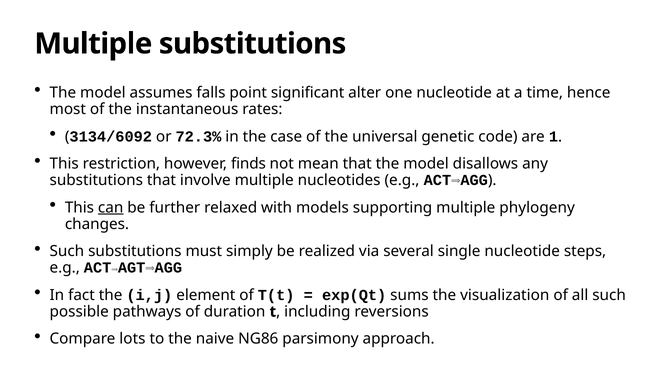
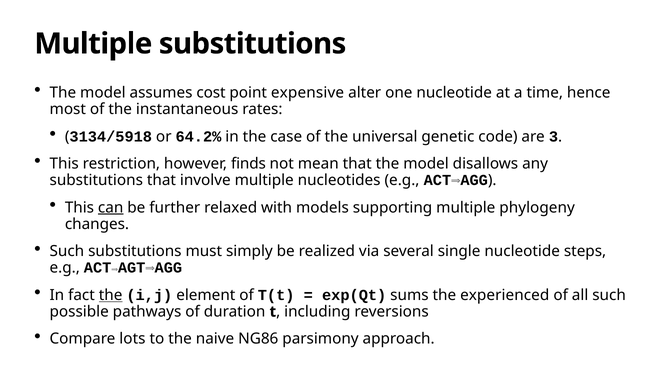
falls: falls -> cost
significant: significant -> expensive
3134/6092: 3134/6092 -> 3134/5918
72.3%: 72.3% -> 64.2%
1: 1 -> 3
the at (111, 295) underline: none -> present
visualization: visualization -> experienced
